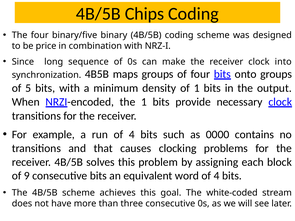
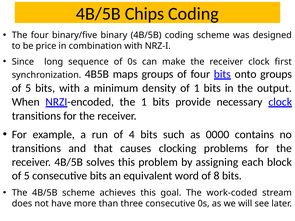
into: into -> first
9 at (27, 176): 9 -> 5
word of 4: 4 -> 8
white-coded: white-coded -> work-coded
